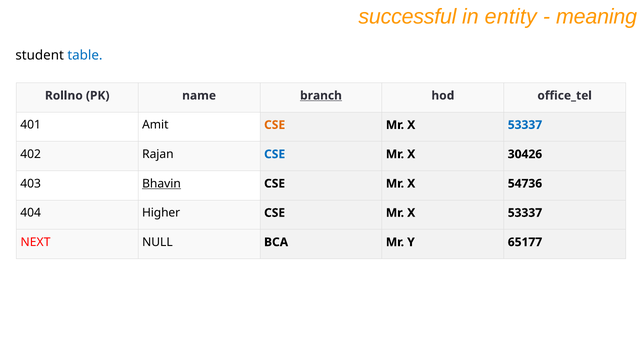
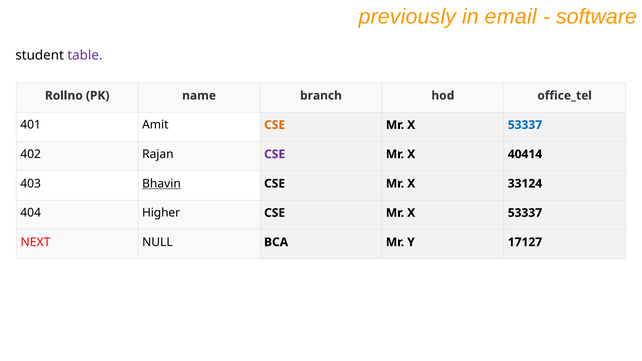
successful: successful -> previously
entity: entity -> email
meaning: meaning -> software
table colour: blue -> purple
branch underline: present -> none
CSE at (275, 154) colour: blue -> purple
30426: 30426 -> 40414
54736: 54736 -> 33124
65177: 65177 -> 17127
